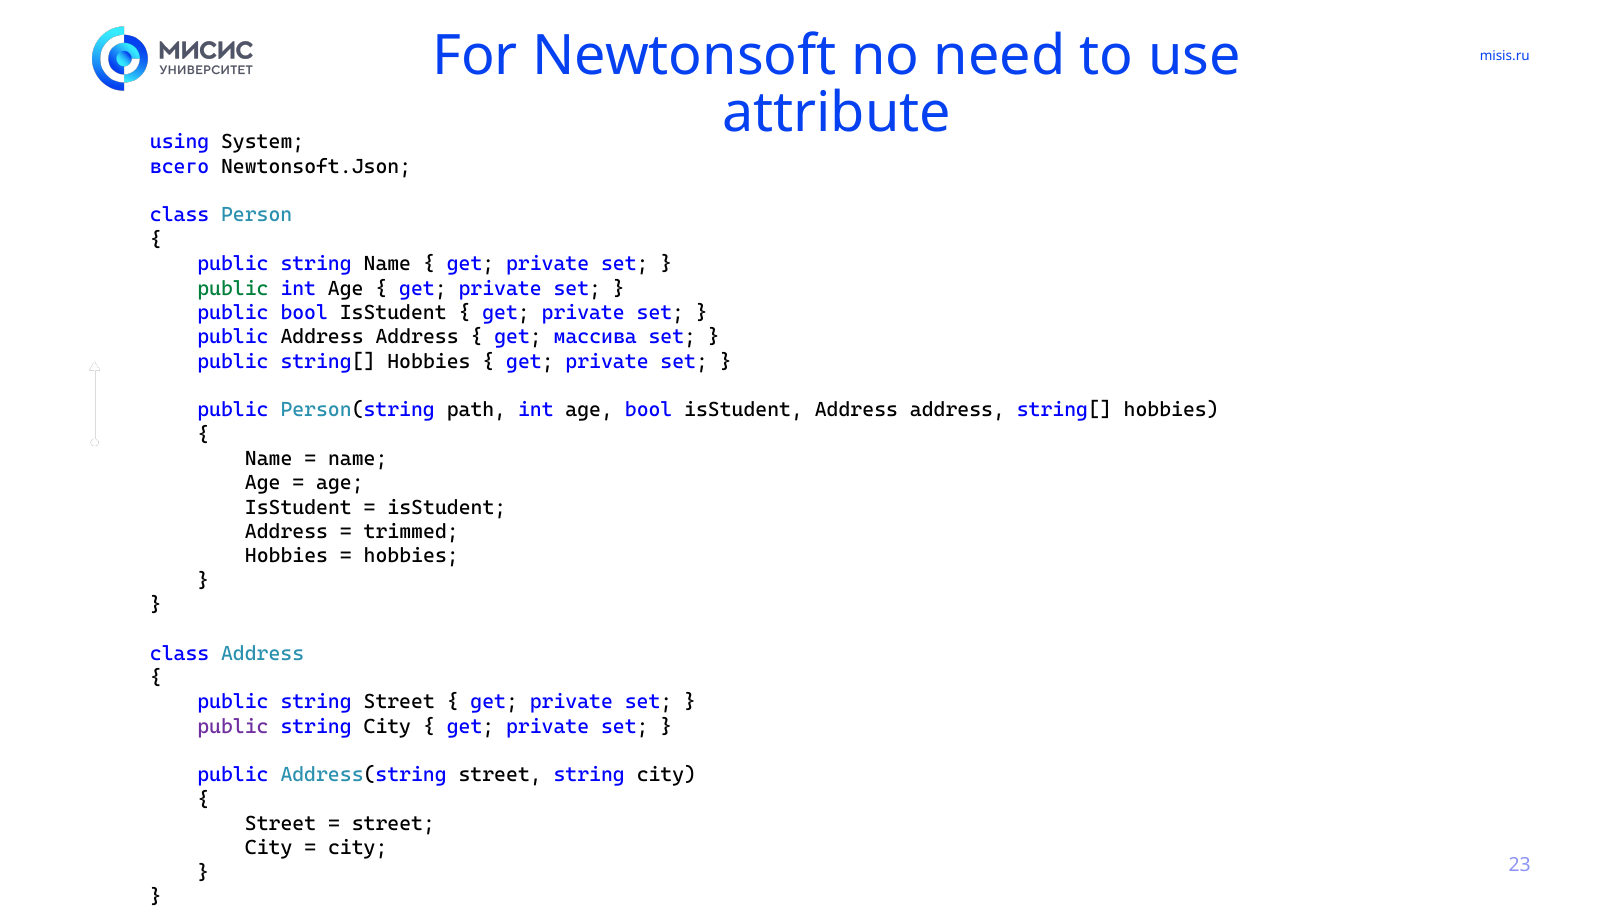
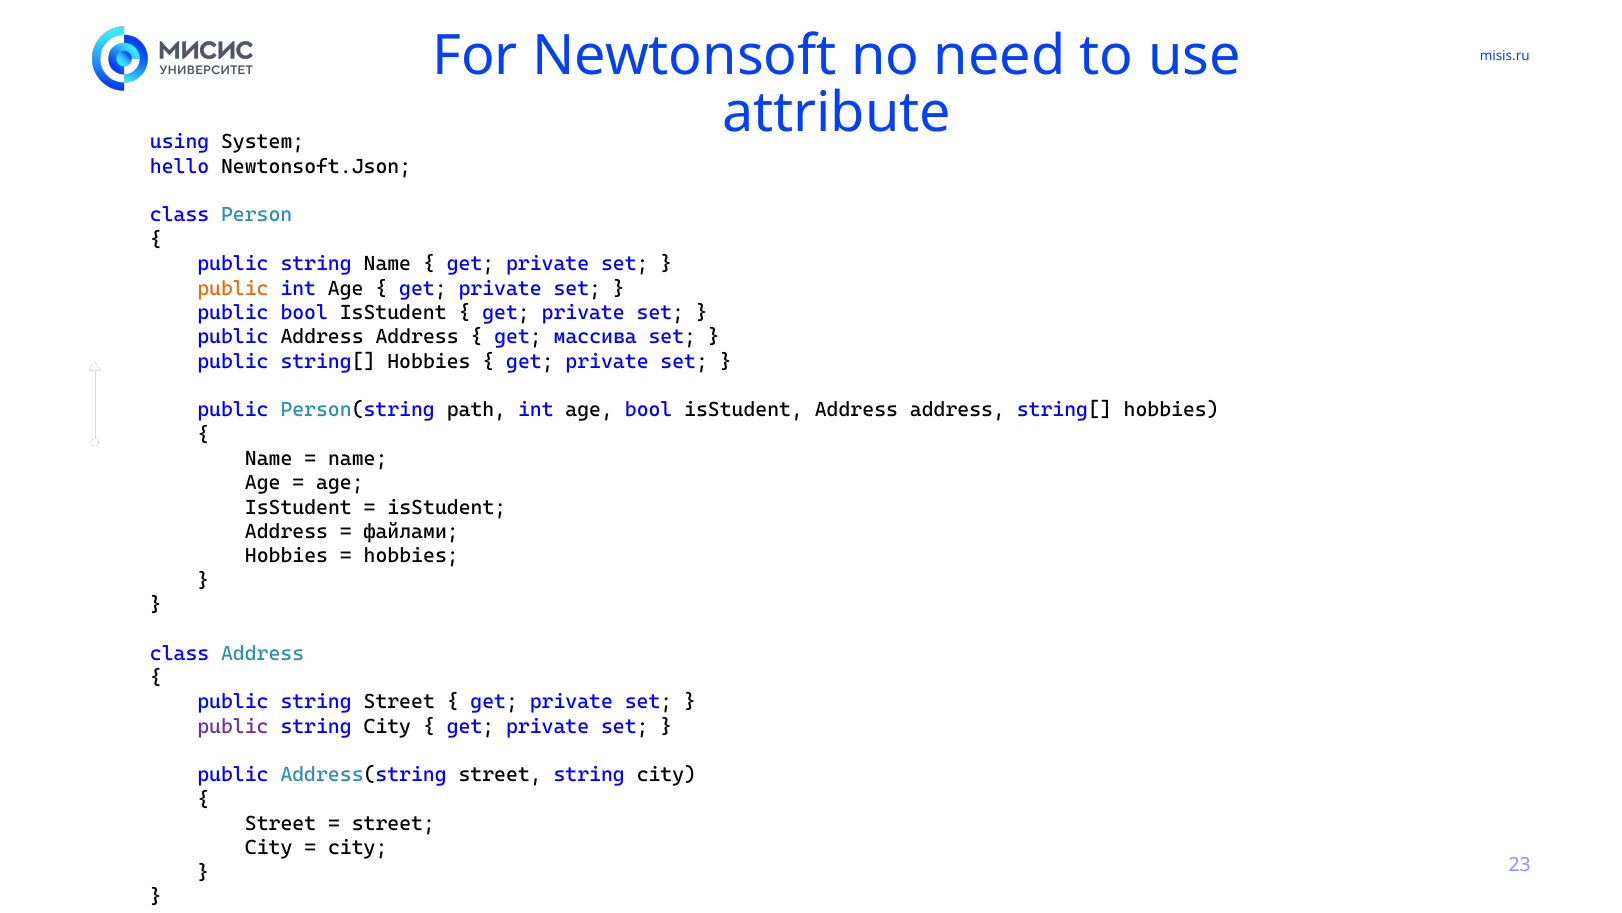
всего: всего -> hello
public at (233, 288) colour: green -> orange
trimmed: trimmed -> файлами
